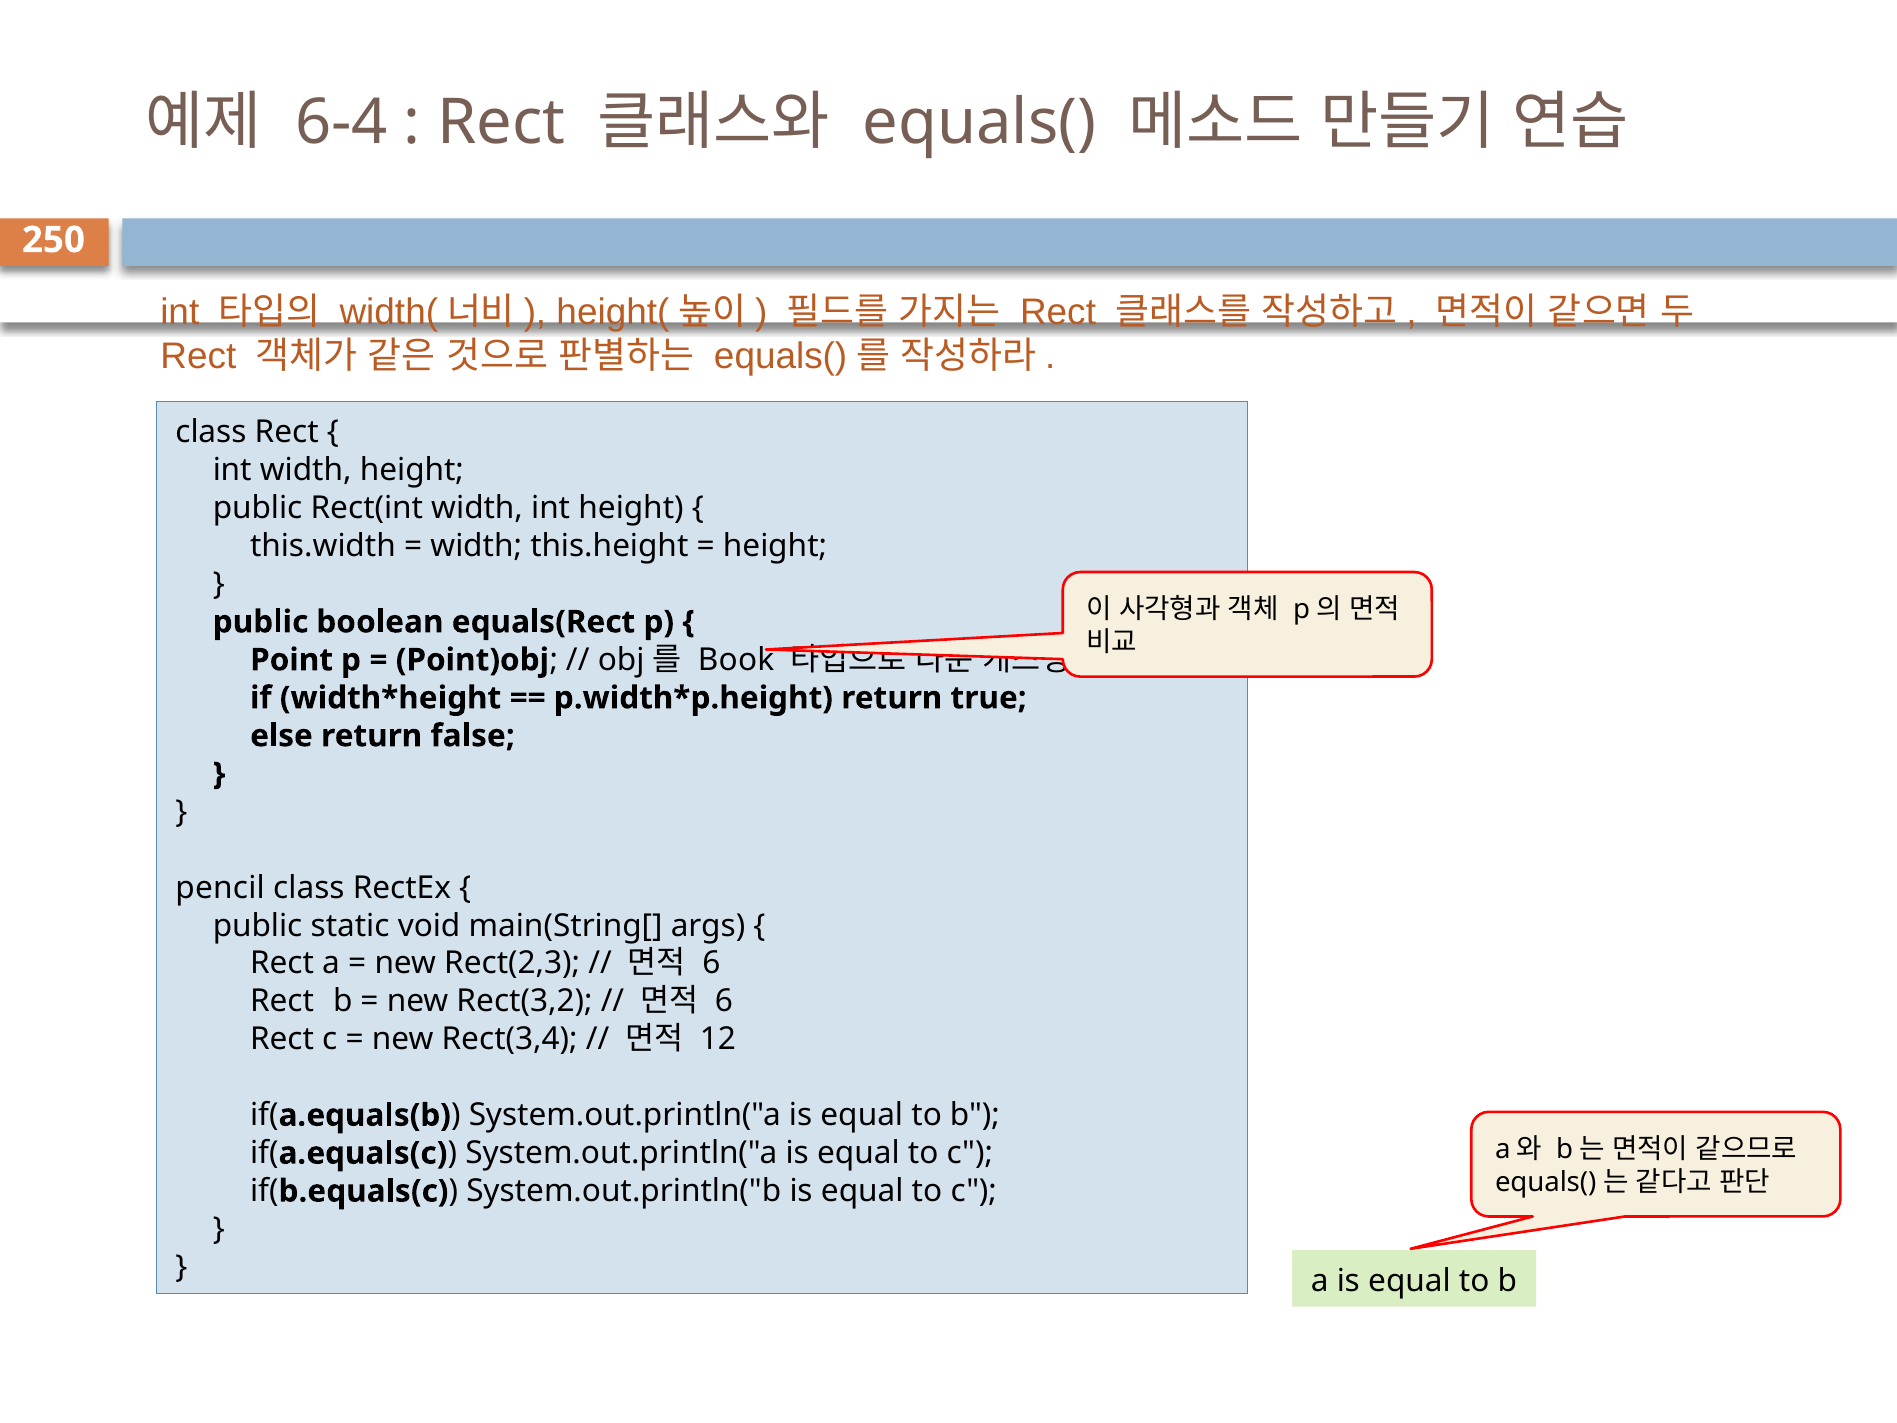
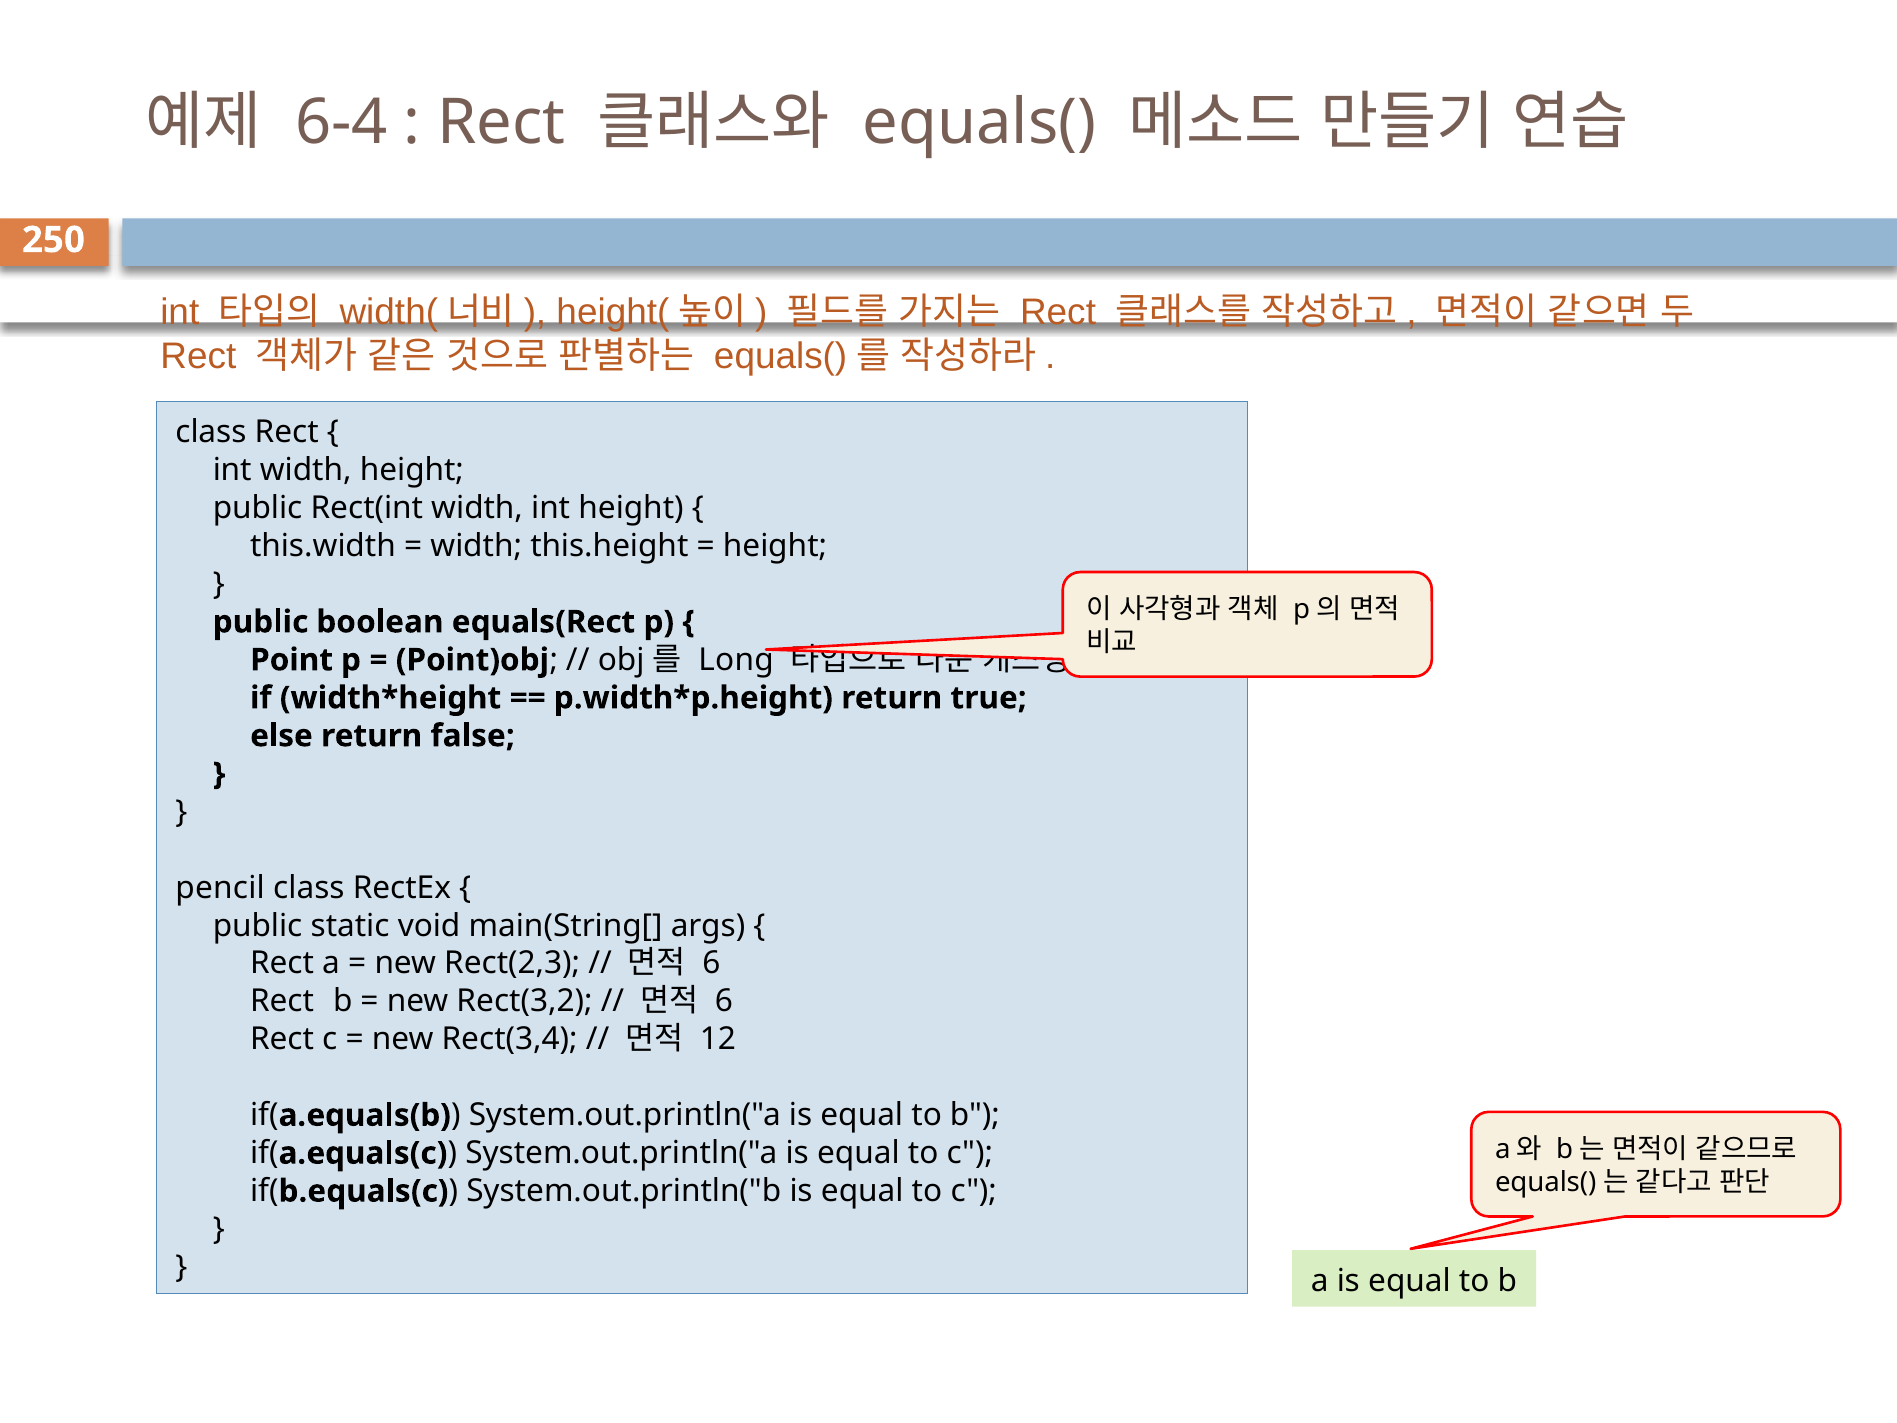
Book: Book -> Long
